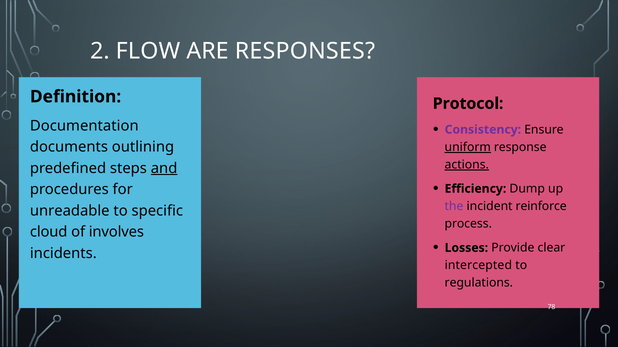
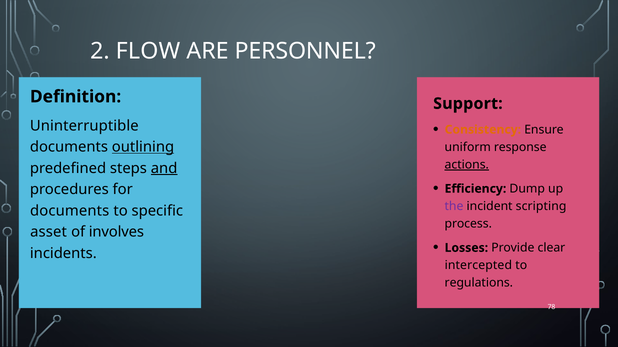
RESPONSES: RESPONSES -> PERSONNEL
Protocol: Protocol -> Support
Documentation: Documentation -> Uninterruptible
Consistency colour: purple -> orange
outlining underline: none -> present
uniform underline: present -> none
reinforce: reinforce -> scripting
unreadable at (70, 211): unreadable -> documents
cloud: cloud -> asset
